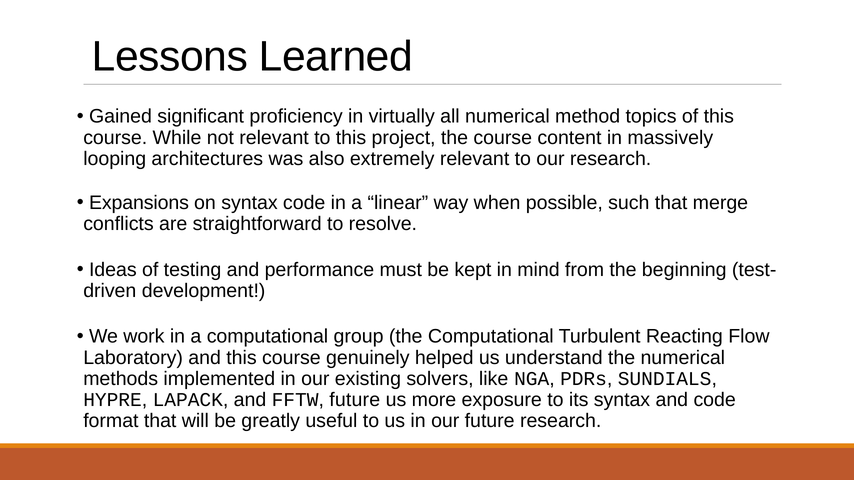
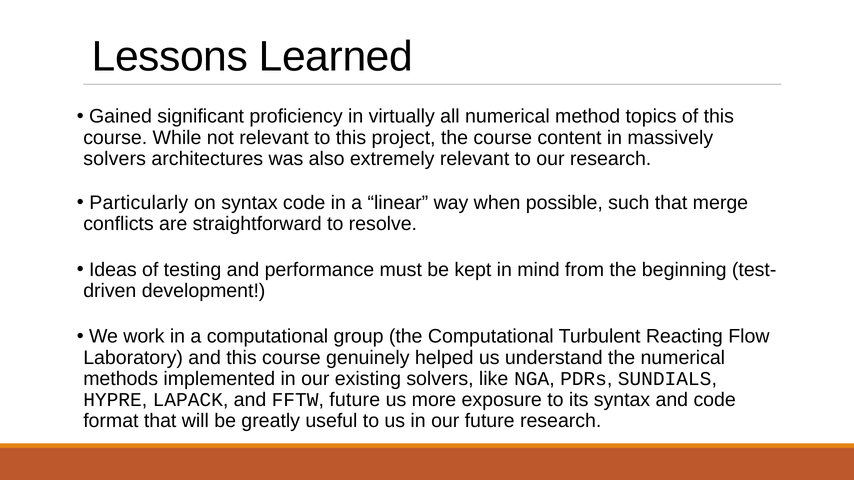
looping at (115, 159): looping -> solvers
Expansions: Expansions -> Particularly
